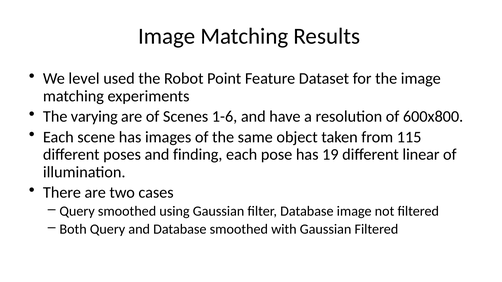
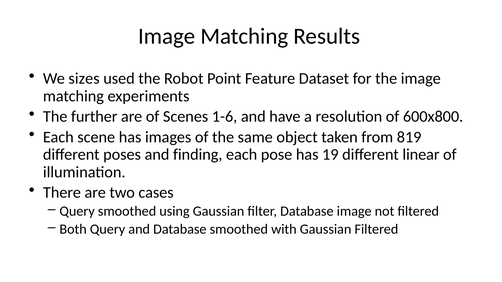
level: level -> sizes
varying: varying -> further
115: 115 -> 819
